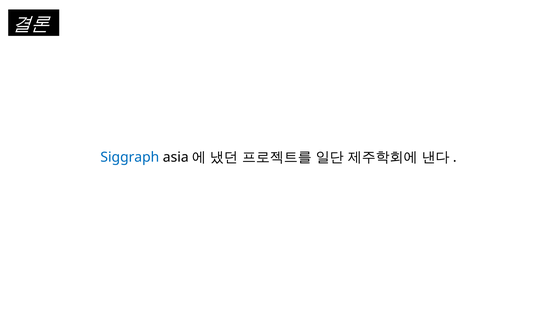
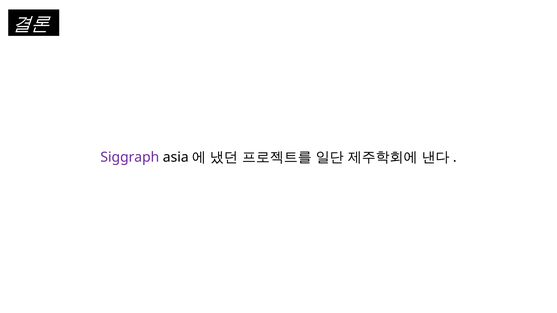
Siggraph colour: blue -> purple
